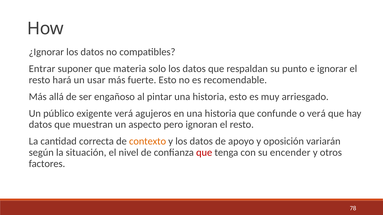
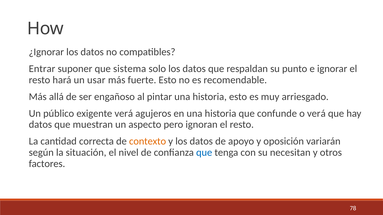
materia: materia -> sistema
que at (204, 153) colour: red -> blue
encender: encender -> necesitan
